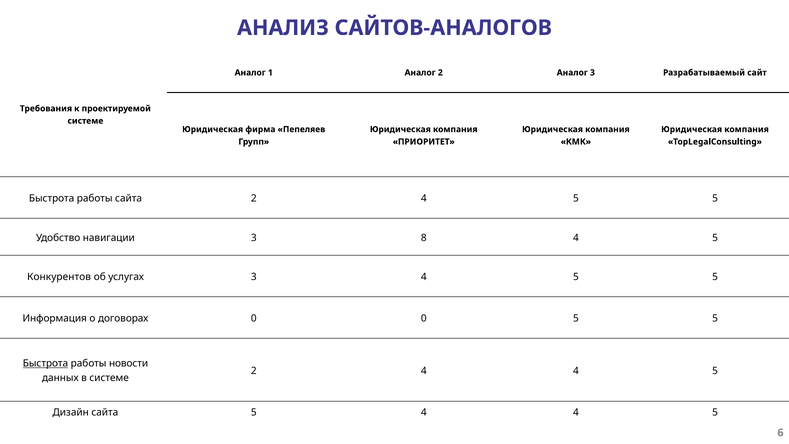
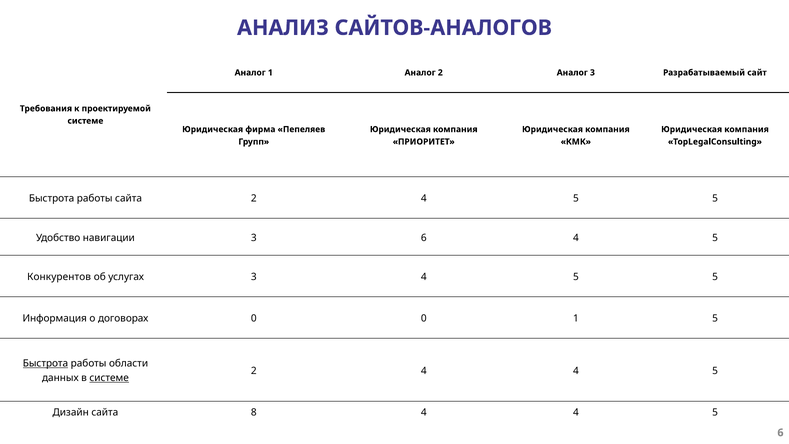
3 8: 8 -> 6
0 5: 5 -> 1
новости: новости -> области
системе at (109, 378) underline: none -> present
сайта 5: 5 -> 8
